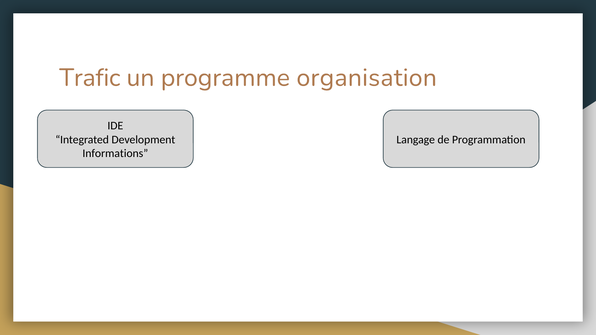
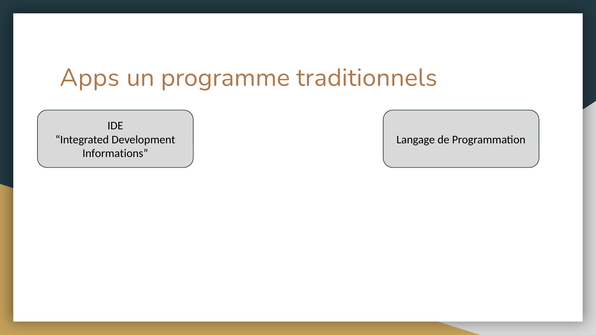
Trafic: Trafic -> Apps
organisation: organisation -> traditionnels
